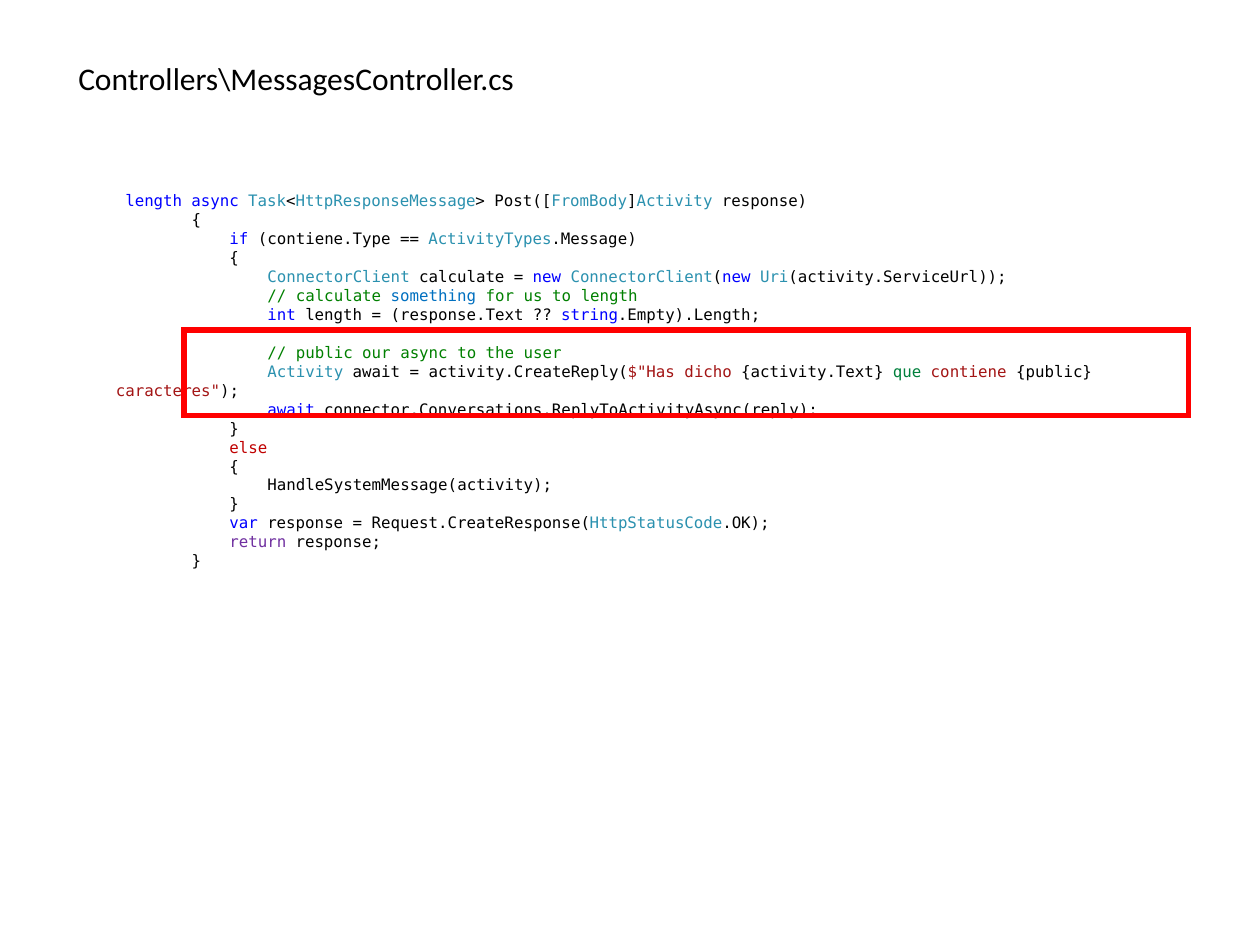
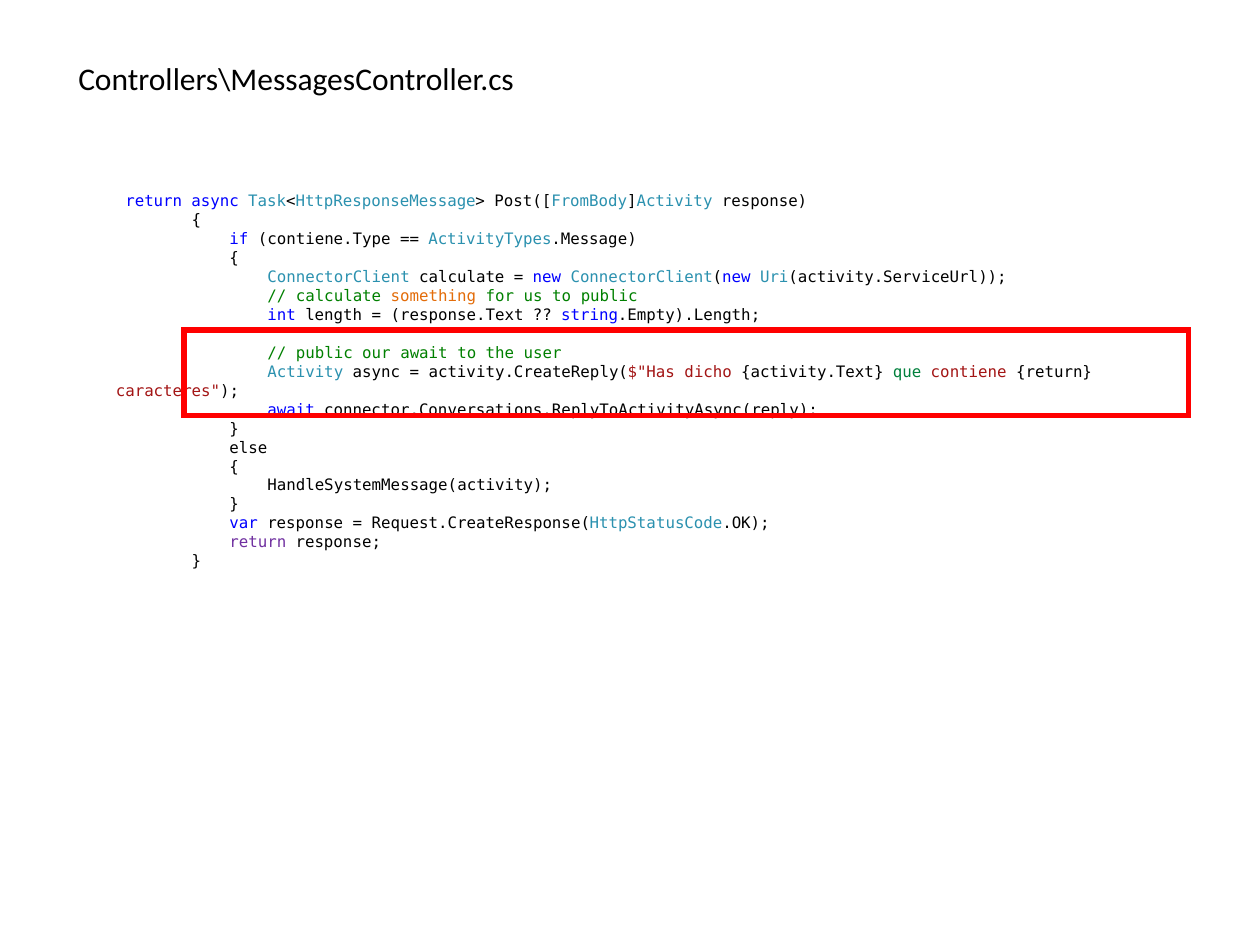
length at (154, 202): length -> return
something colour: blue -> orange
to length: length -> public
our async: async -> await
Activity await: await -> async
contiene public: public -> return
else colour: red -> black
